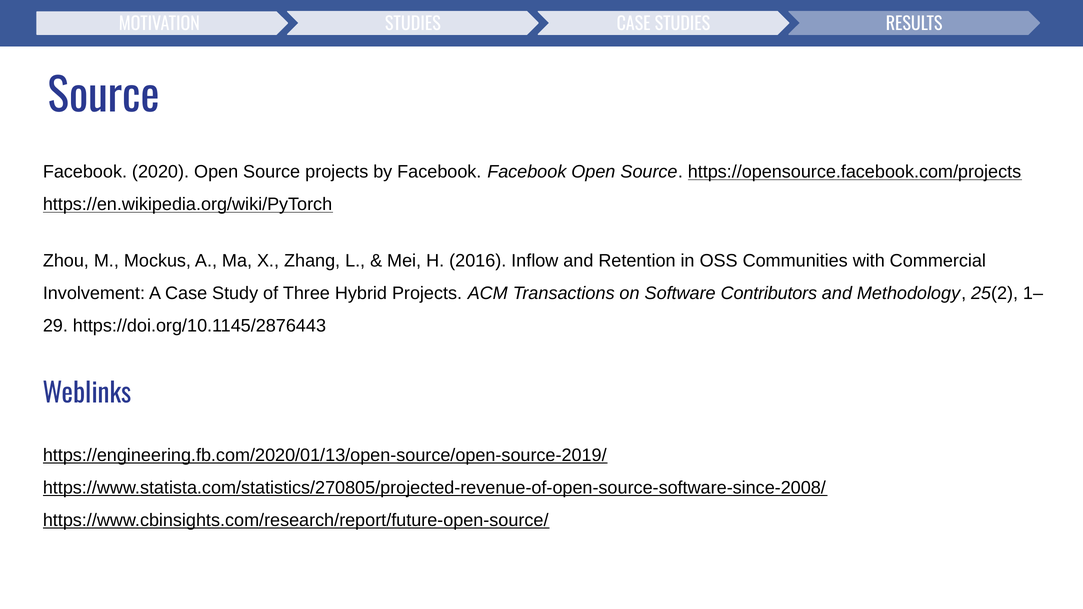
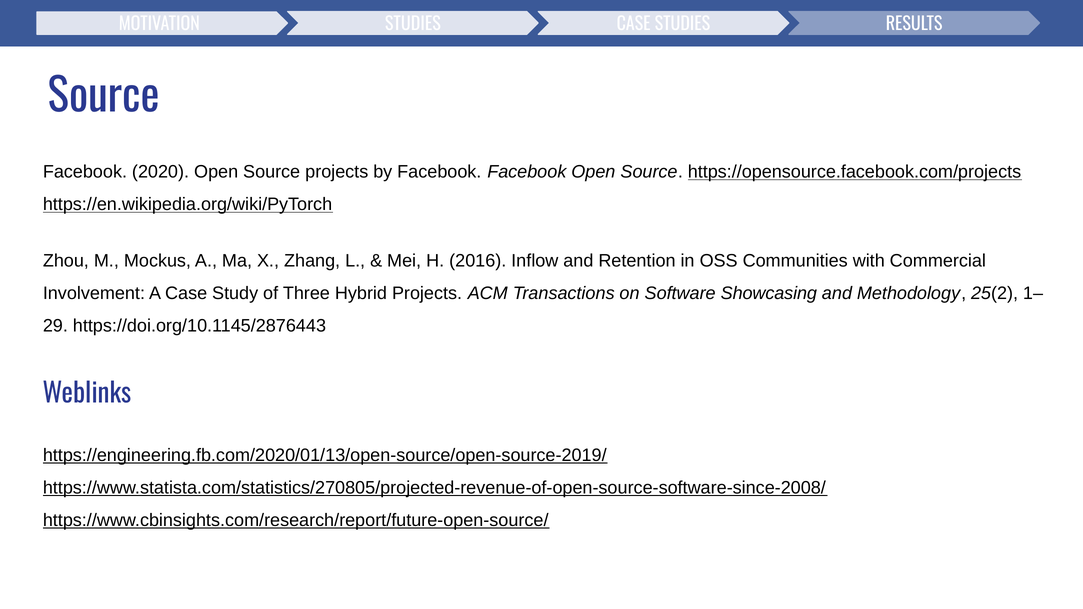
Contributors: Contributors -> Showcasing
